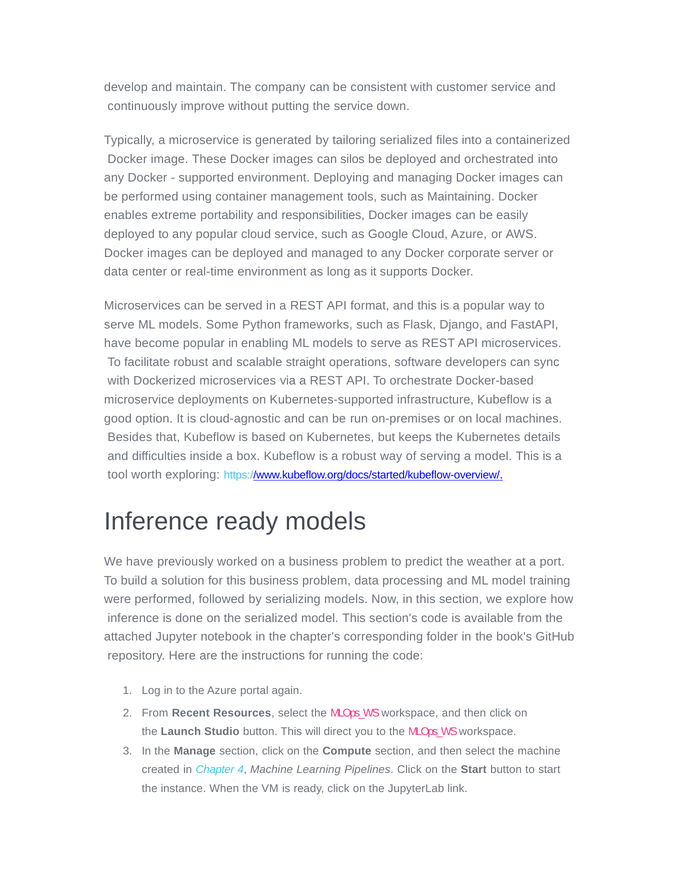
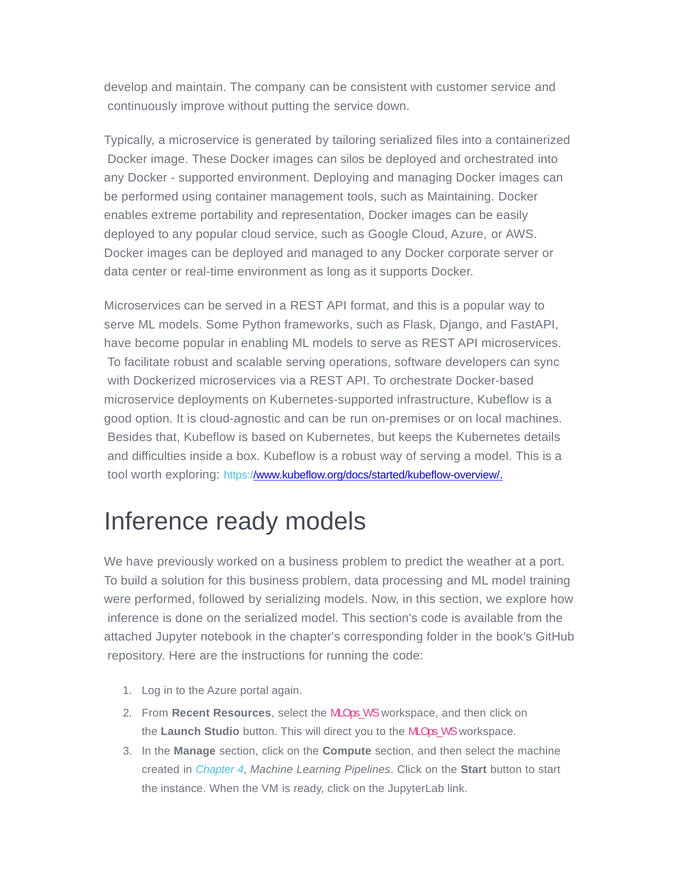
responsibilities: responsibilities -> representation
scalable straight: straight -> serving
